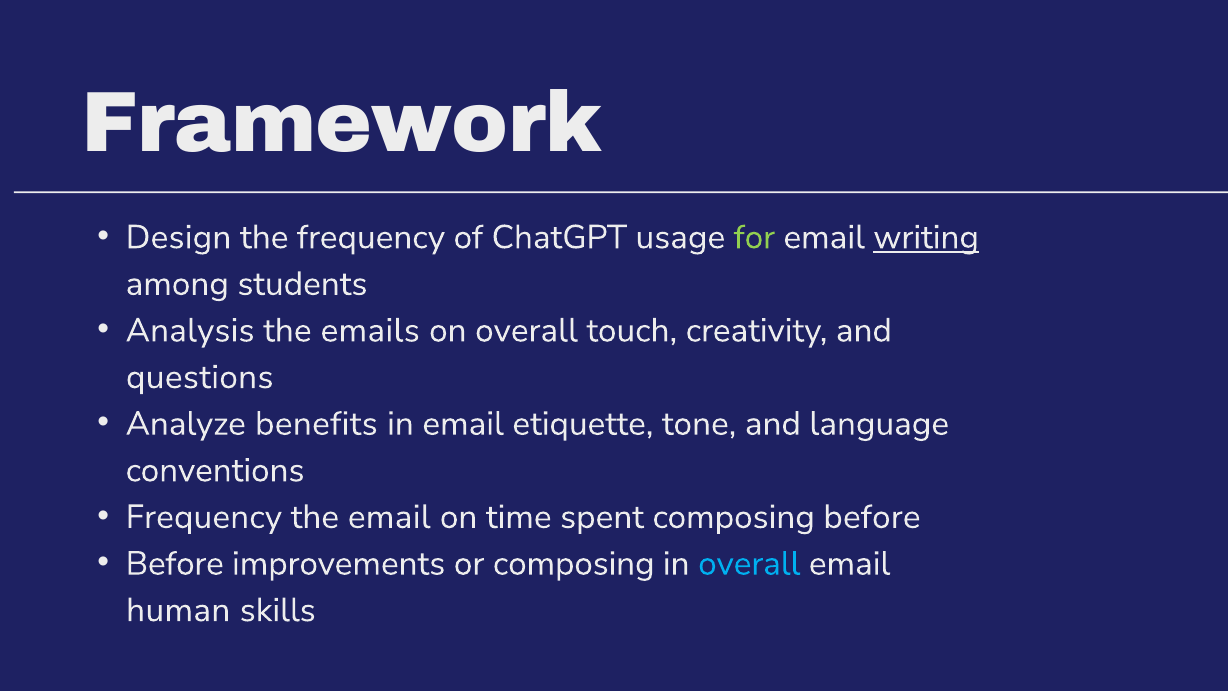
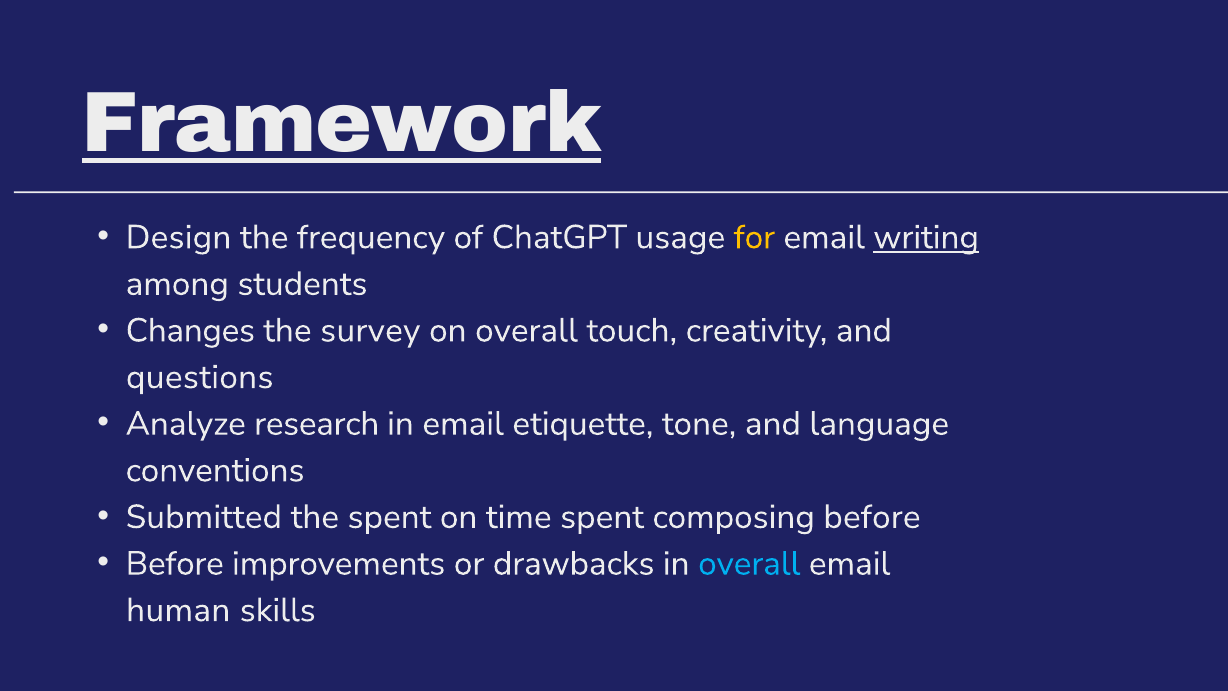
Framework underline: none -> present
for colour: light green -> yellow
Analysis: Analysis -> Changes
emails: emails -> survey
benefits: benefits -> research
Frequency at (204, 517): Frequency -> Submitted
the email: email -> spent
or composing: composing -> drawbacks
